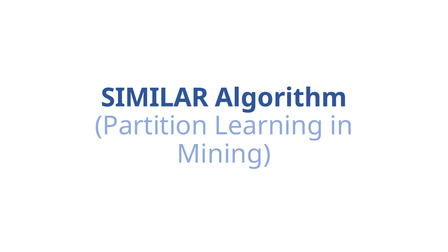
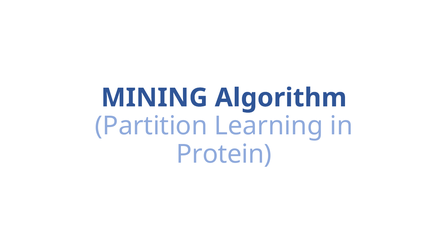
SIMILAR: SIMILAR -> MINING
Mining: Mining -> Protein
